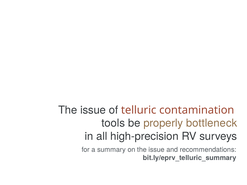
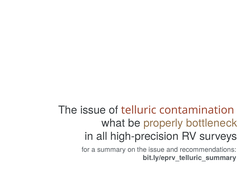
tools: tools -> what
